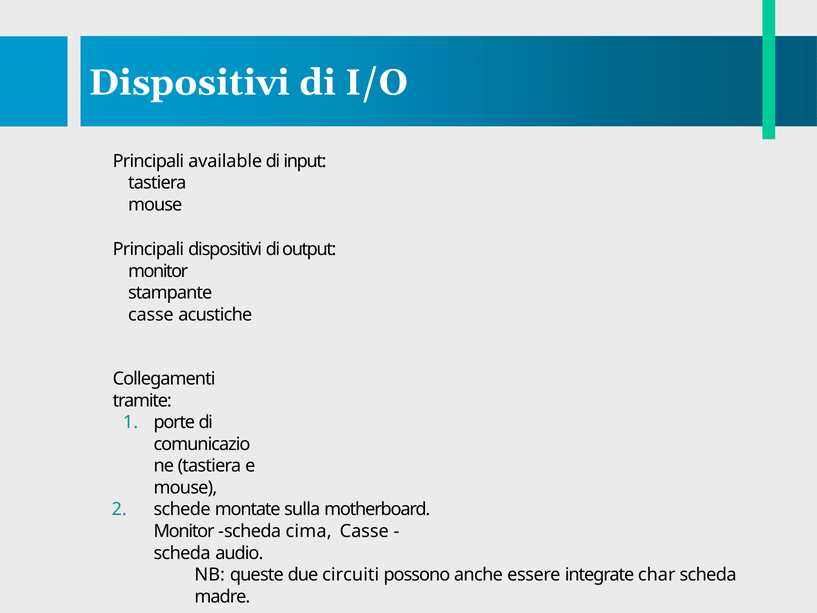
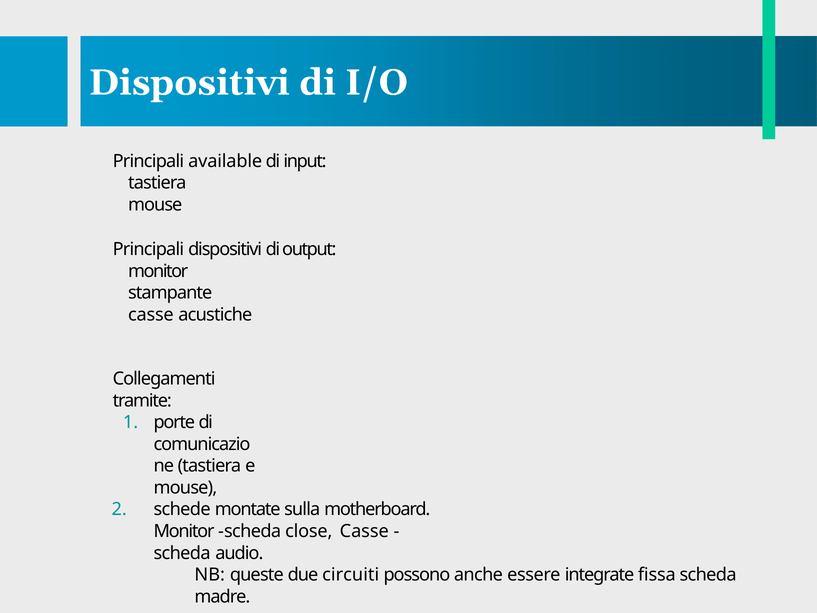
cima: cima -> close
char: char -> fissa
